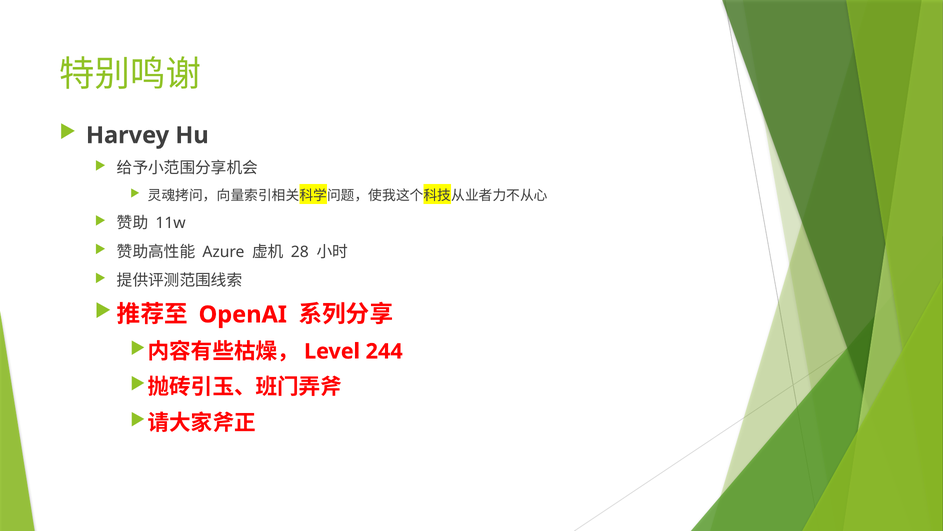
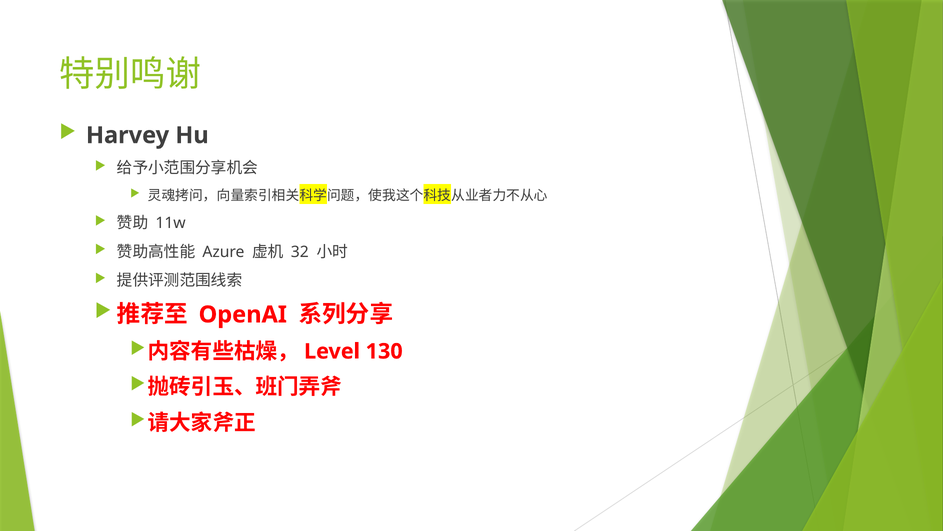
28: 28 -> 32
244: 244 -> 130
